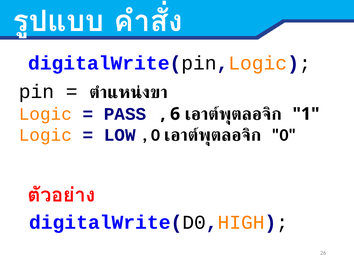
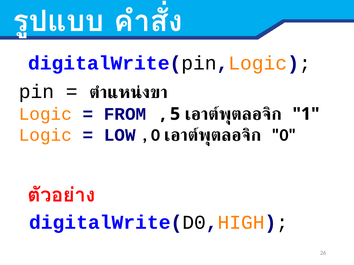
PASS: PASS -> FROM
6: 6 -> 5
